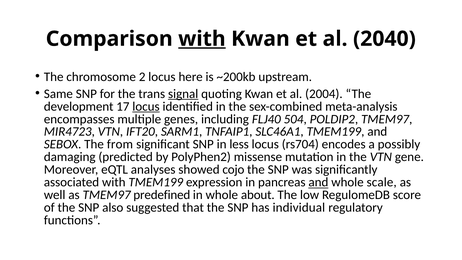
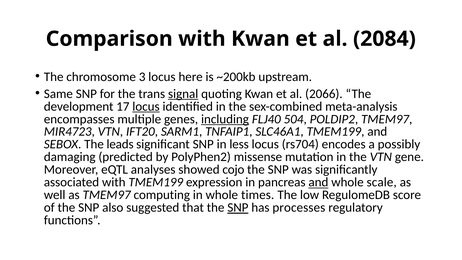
with at (202, 39) underline: present -> none
2040: 2040 -> 2084
2: 2 -> 3
2004: 2004 -> 2066
including underline: none -> present
from: from -> leads
predefined: predefined -> computing
about: about -> times
SNP at (238, 208) underline: none -> present
individual: individual -> processes
